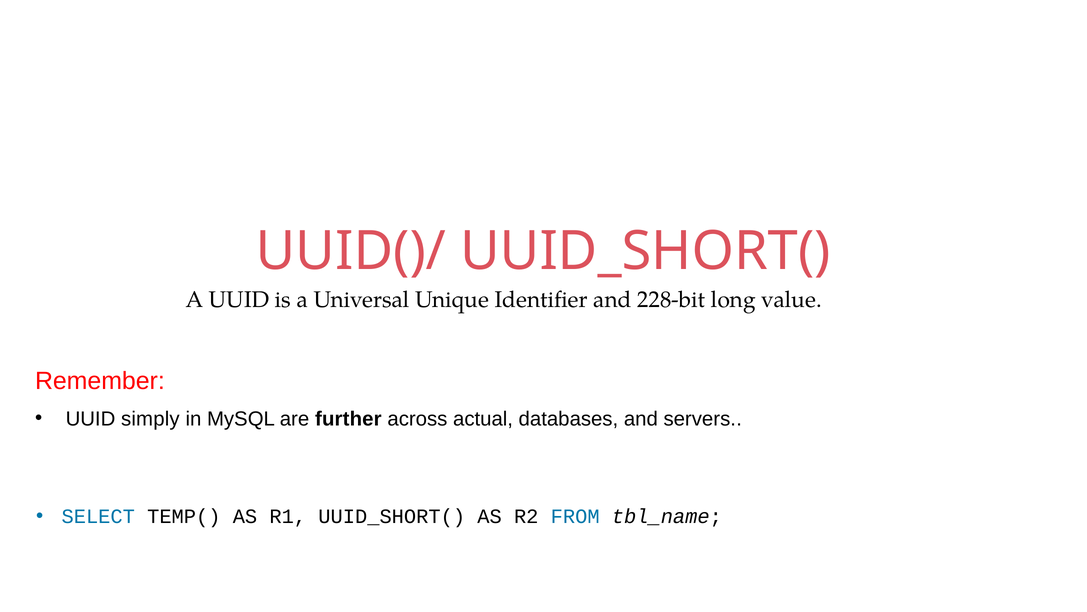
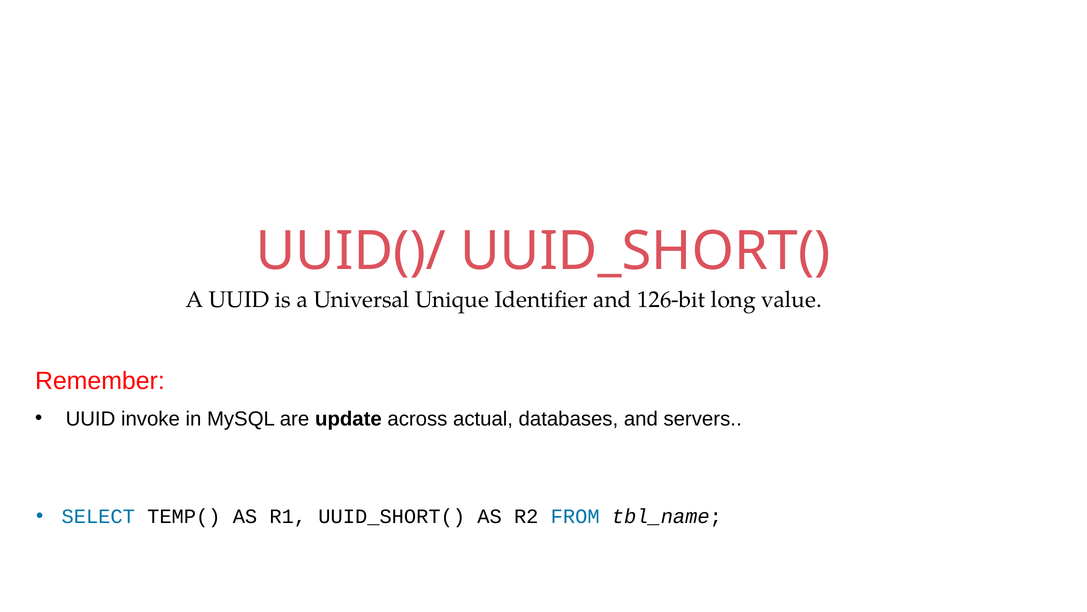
228-bit: 228-bit -> 126-bit
simply: simply -> invoke
further: further -> update
